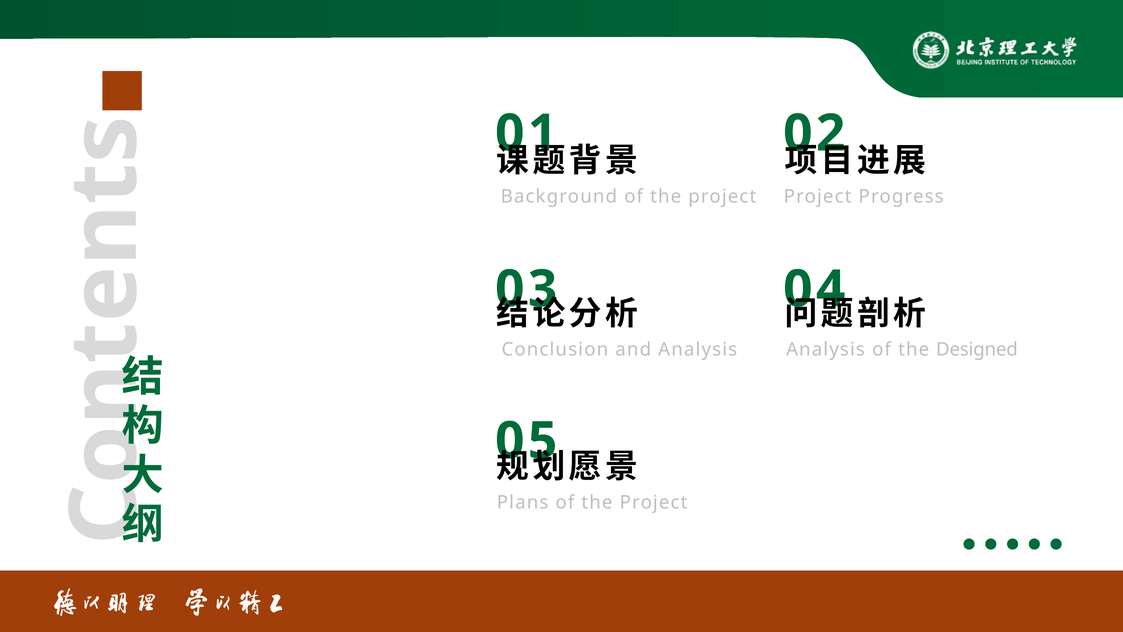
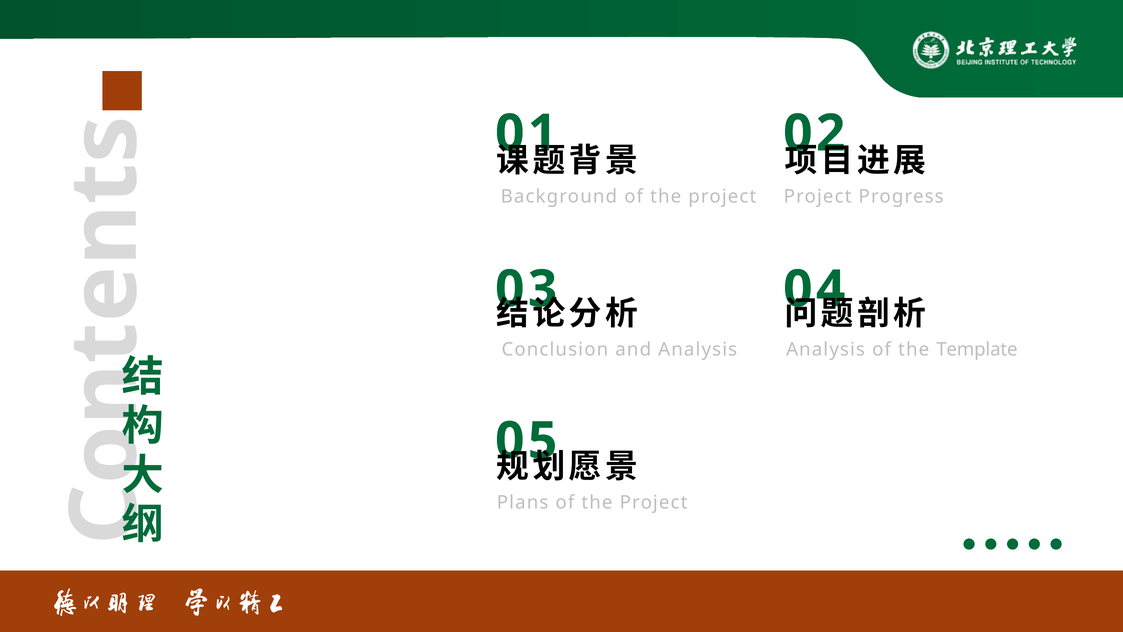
Designed: Designed -> Template
